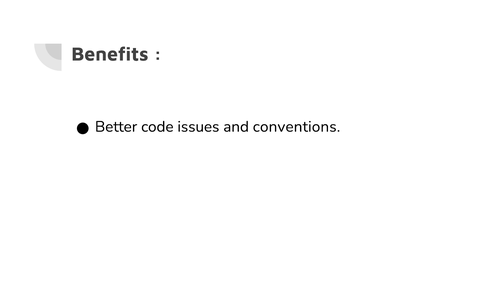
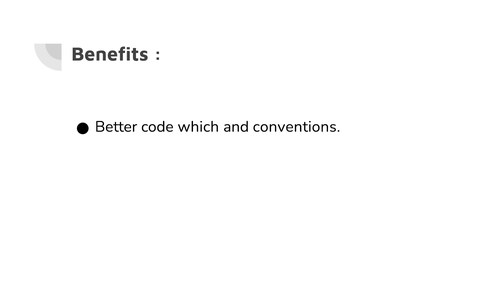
issues: issues -> which
